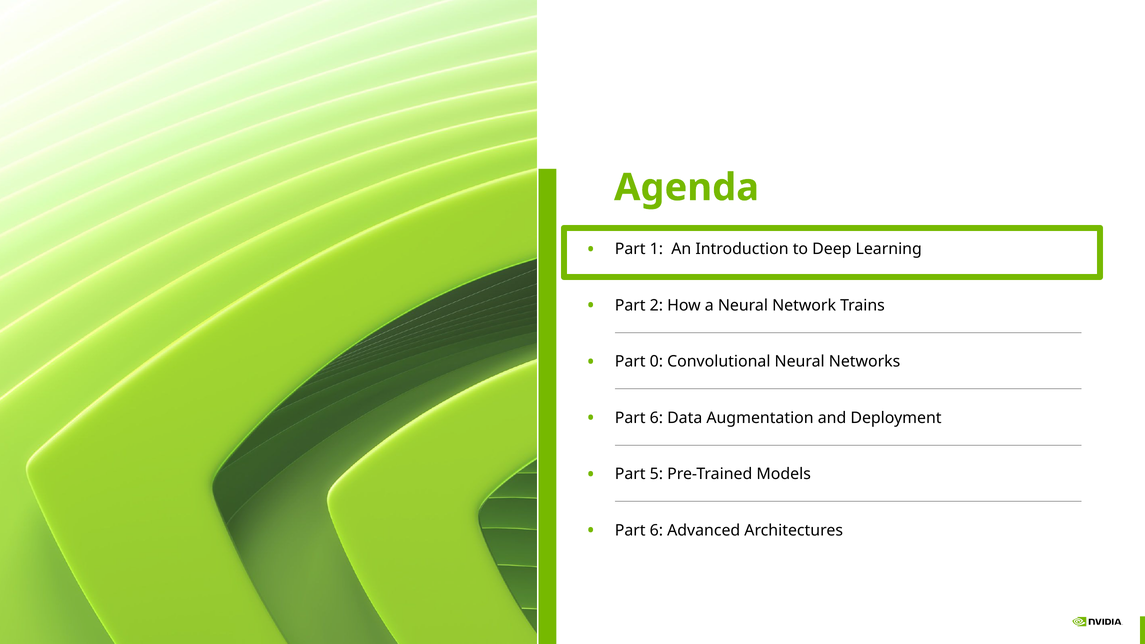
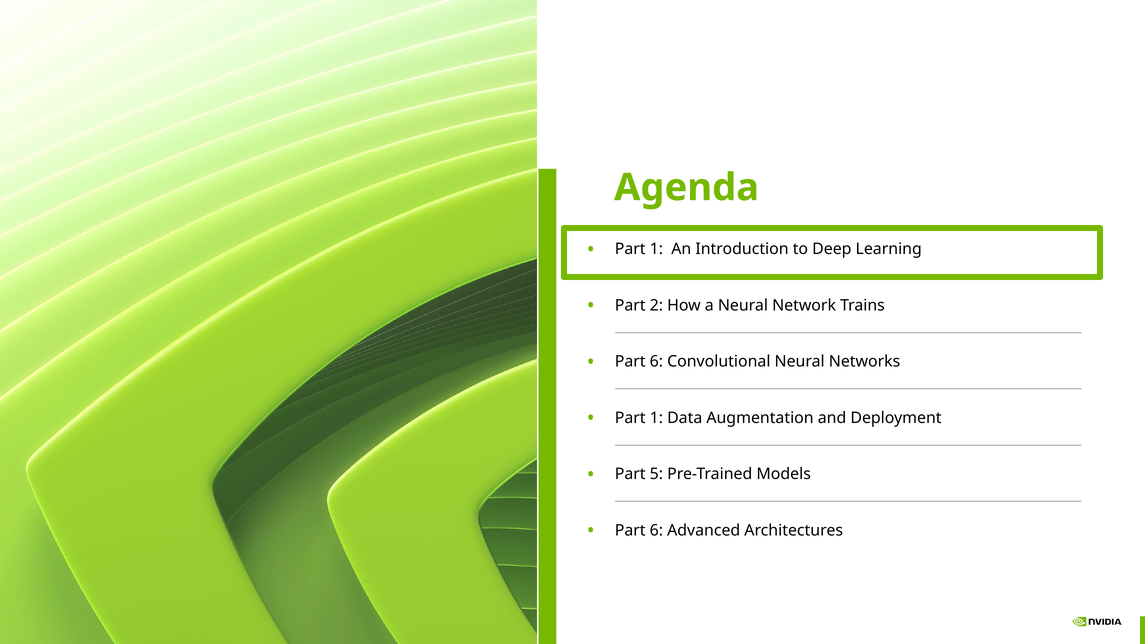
0 at (656, 362): 0 -> 6
6 at (656, 418): 6 -> 1
